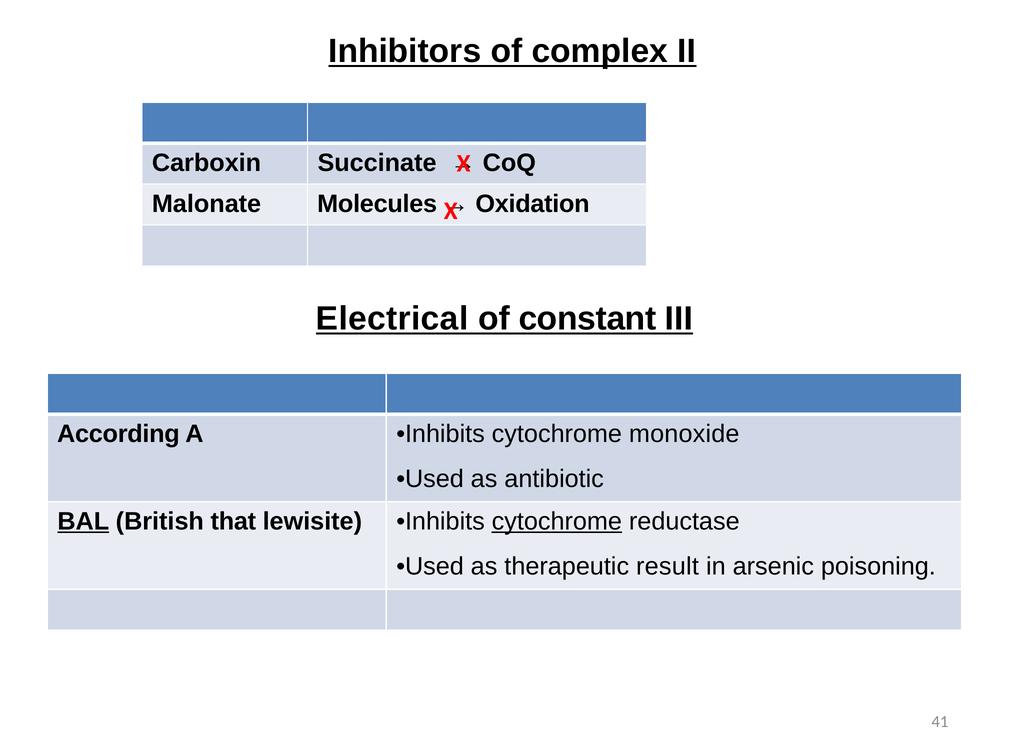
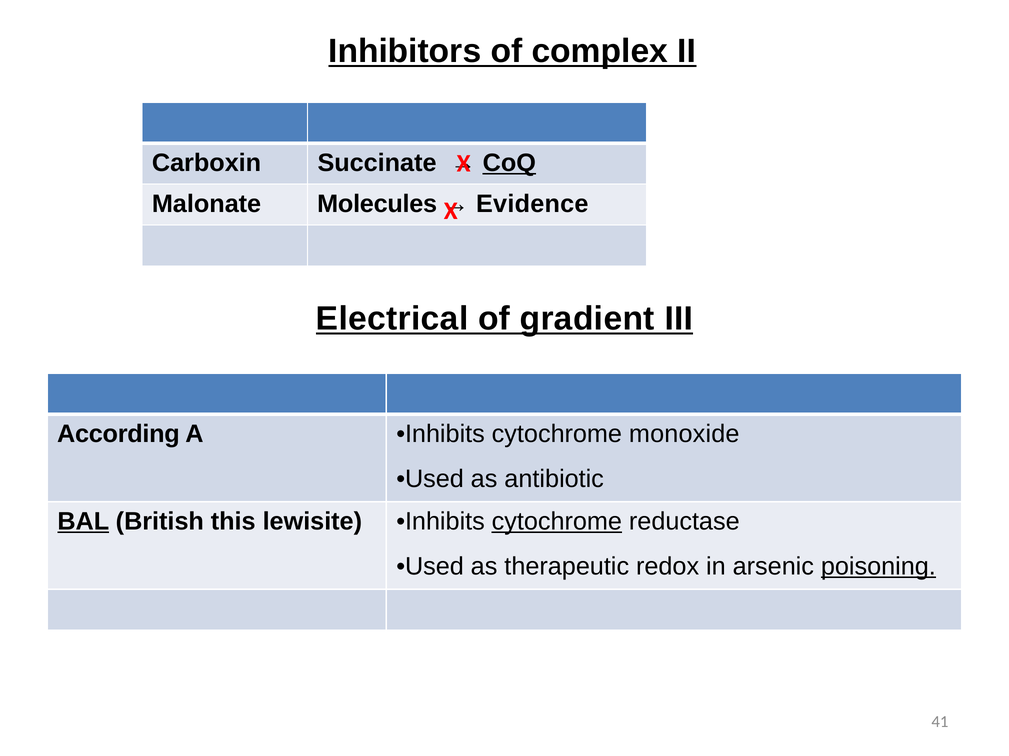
CoQ underline: none -> present
Oxidation: Oxidation -> Evidence
constant: constant -> gradient
that: that -> this
result: result -> redox
poisoning underline: none -> present
